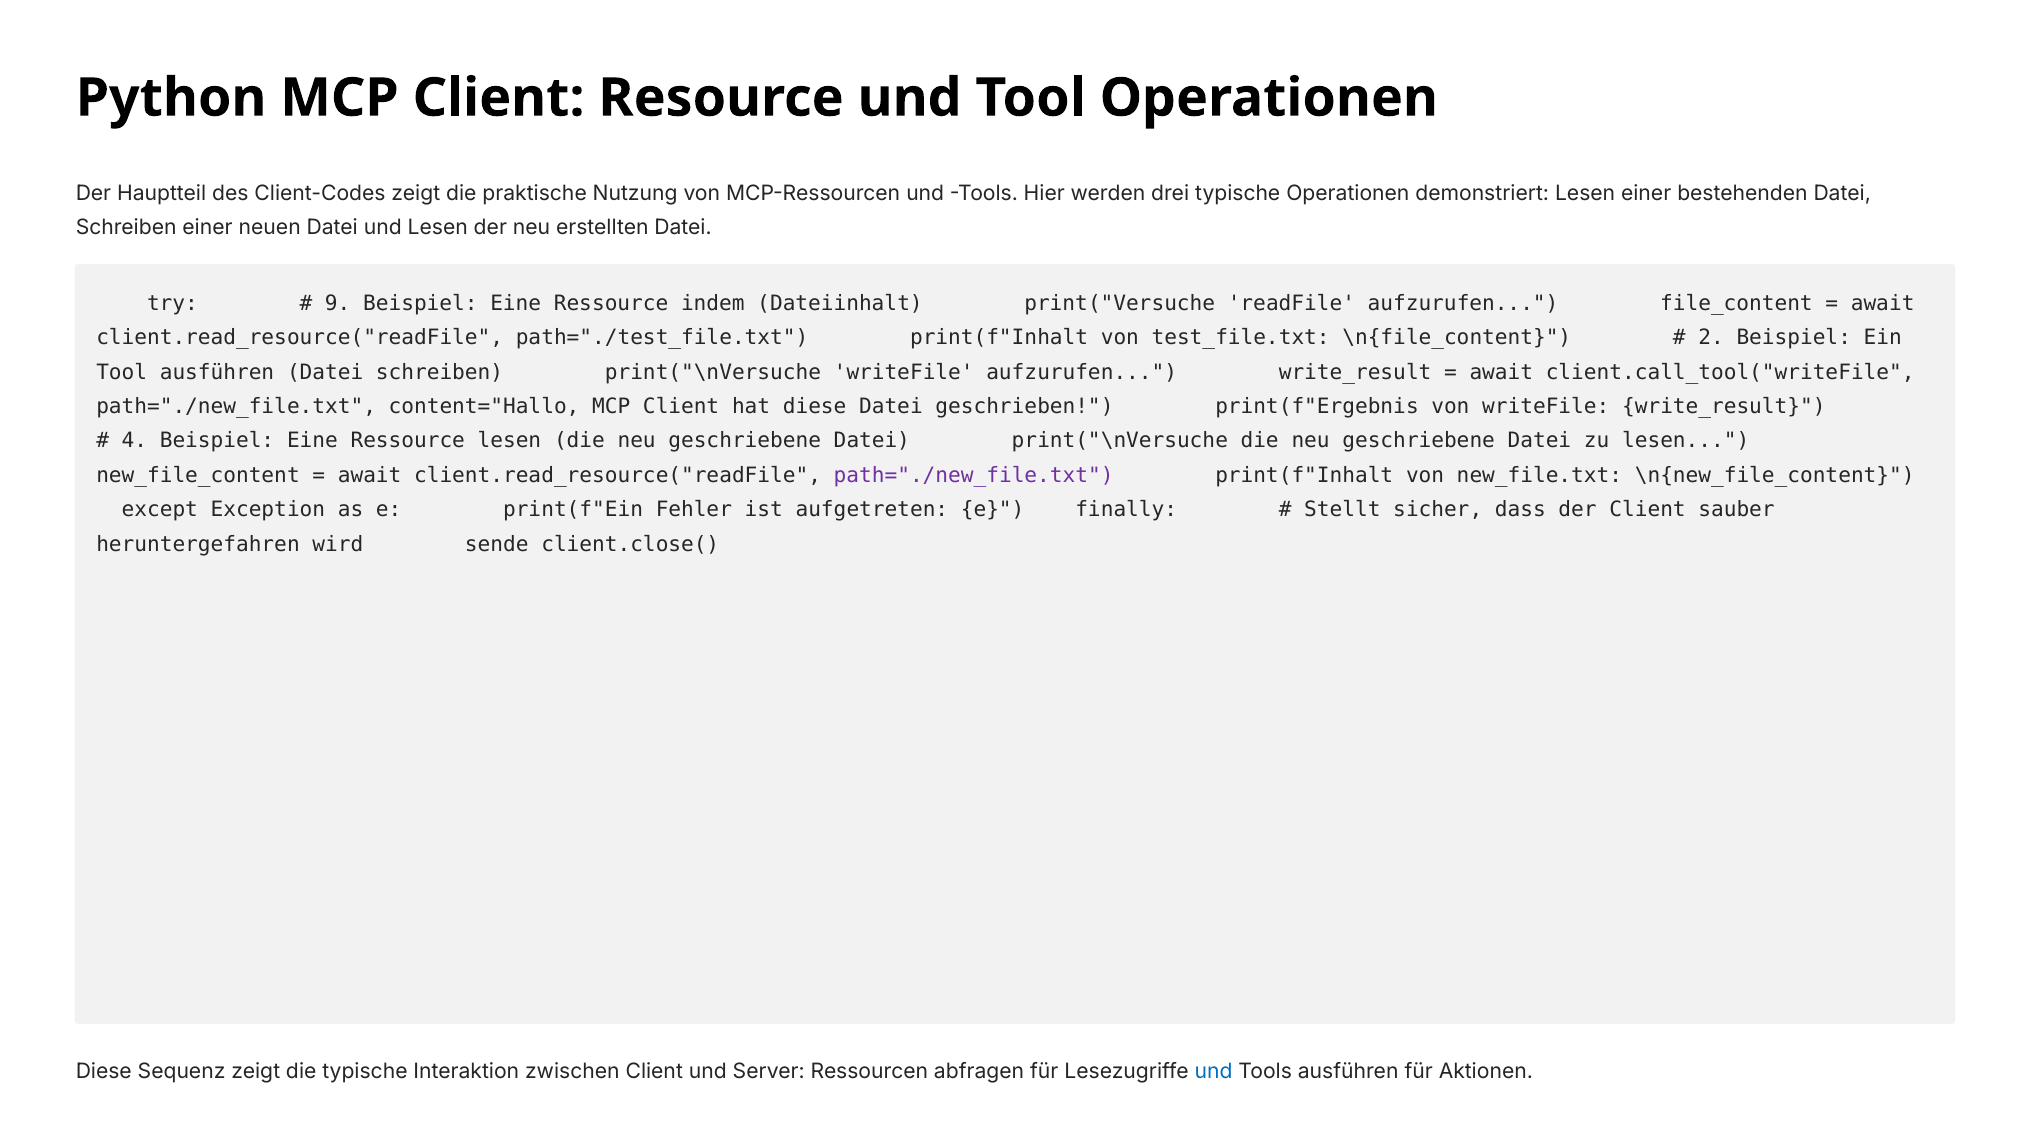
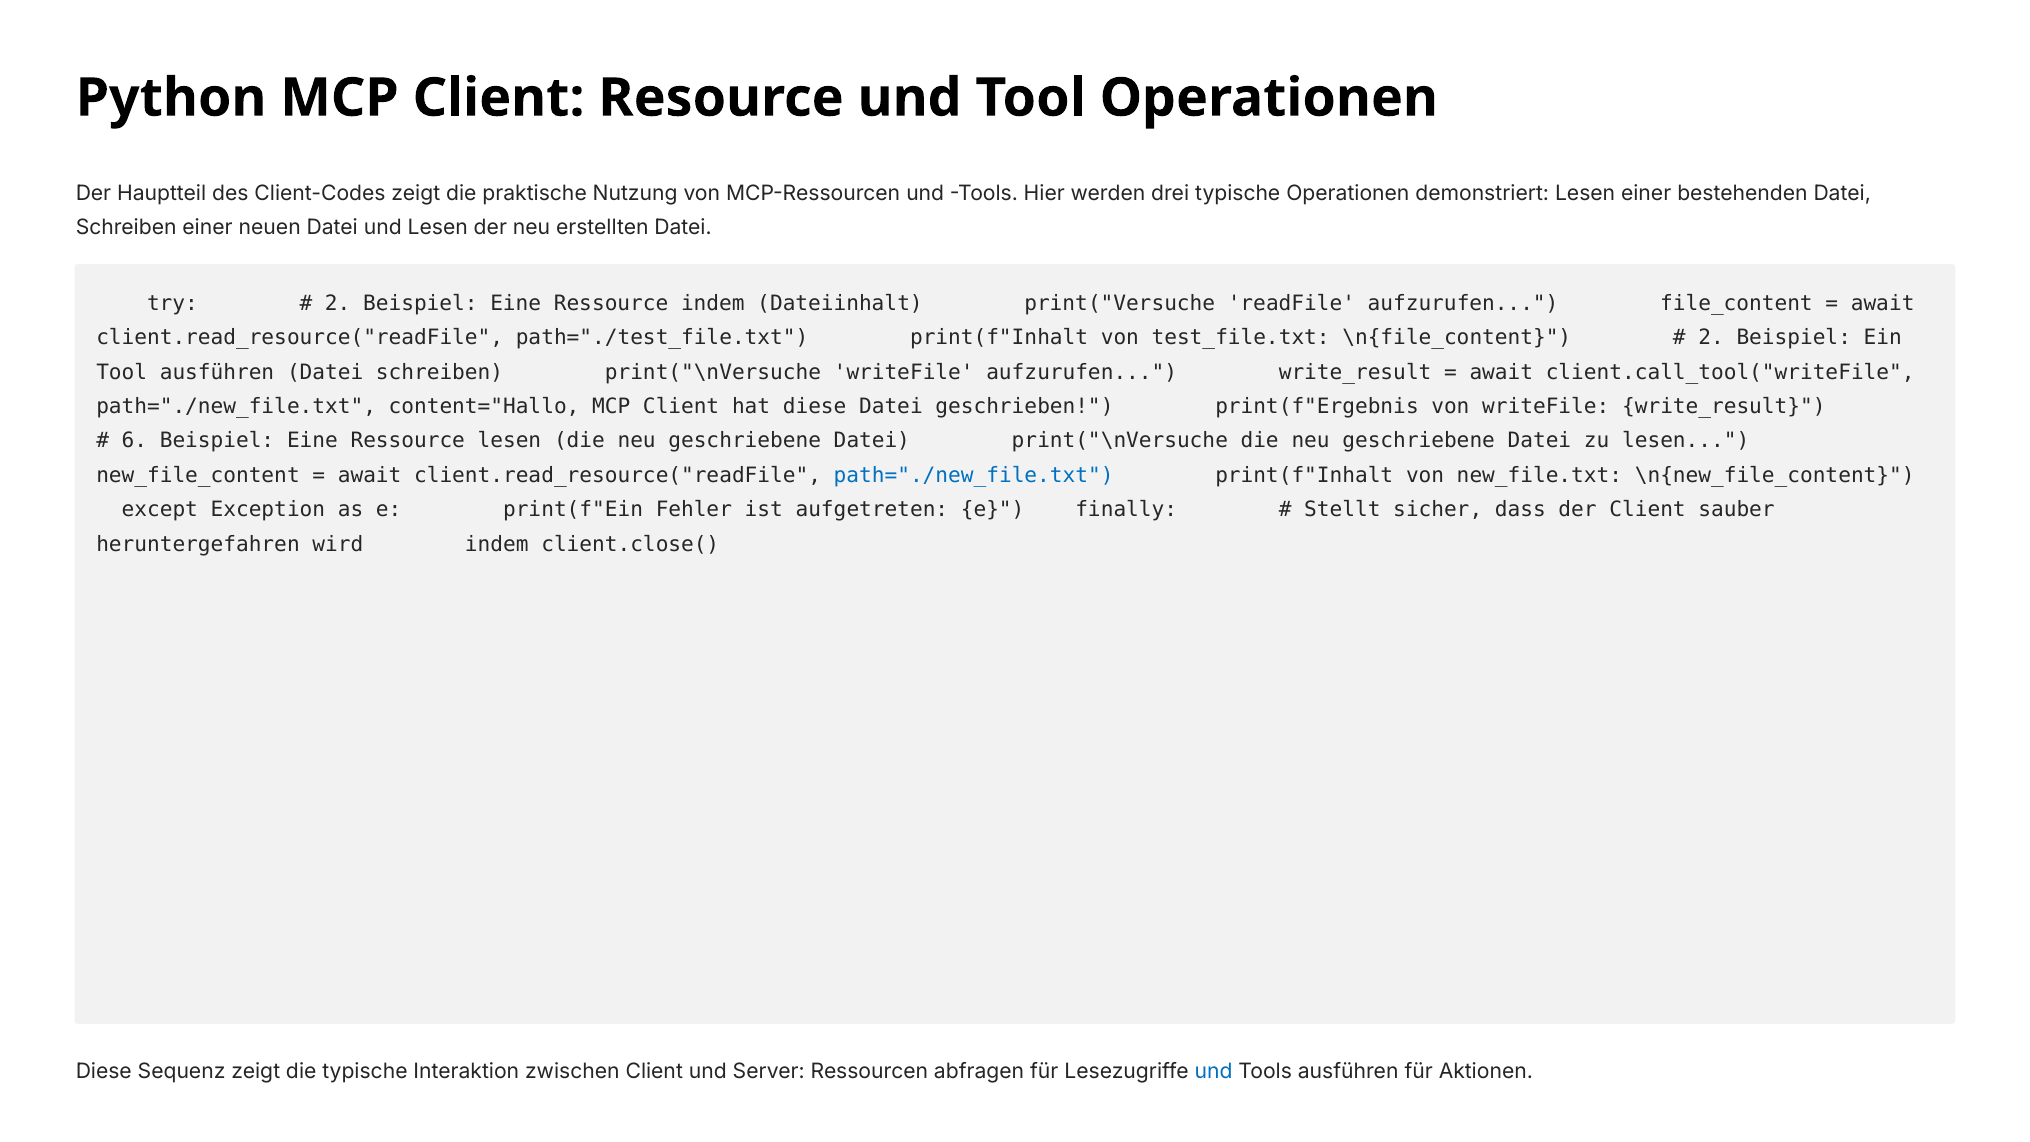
9 at (338, 303): 9 -> 2
4: 4 -> 6
path="./new_file.txt at (974, 475) colour: purple -> blue
wird sende: sende -> indem
